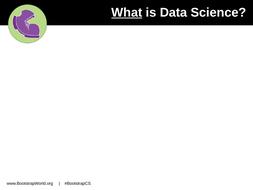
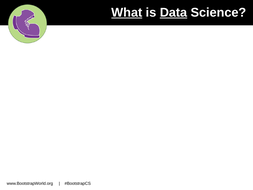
Data underline: none -> present
